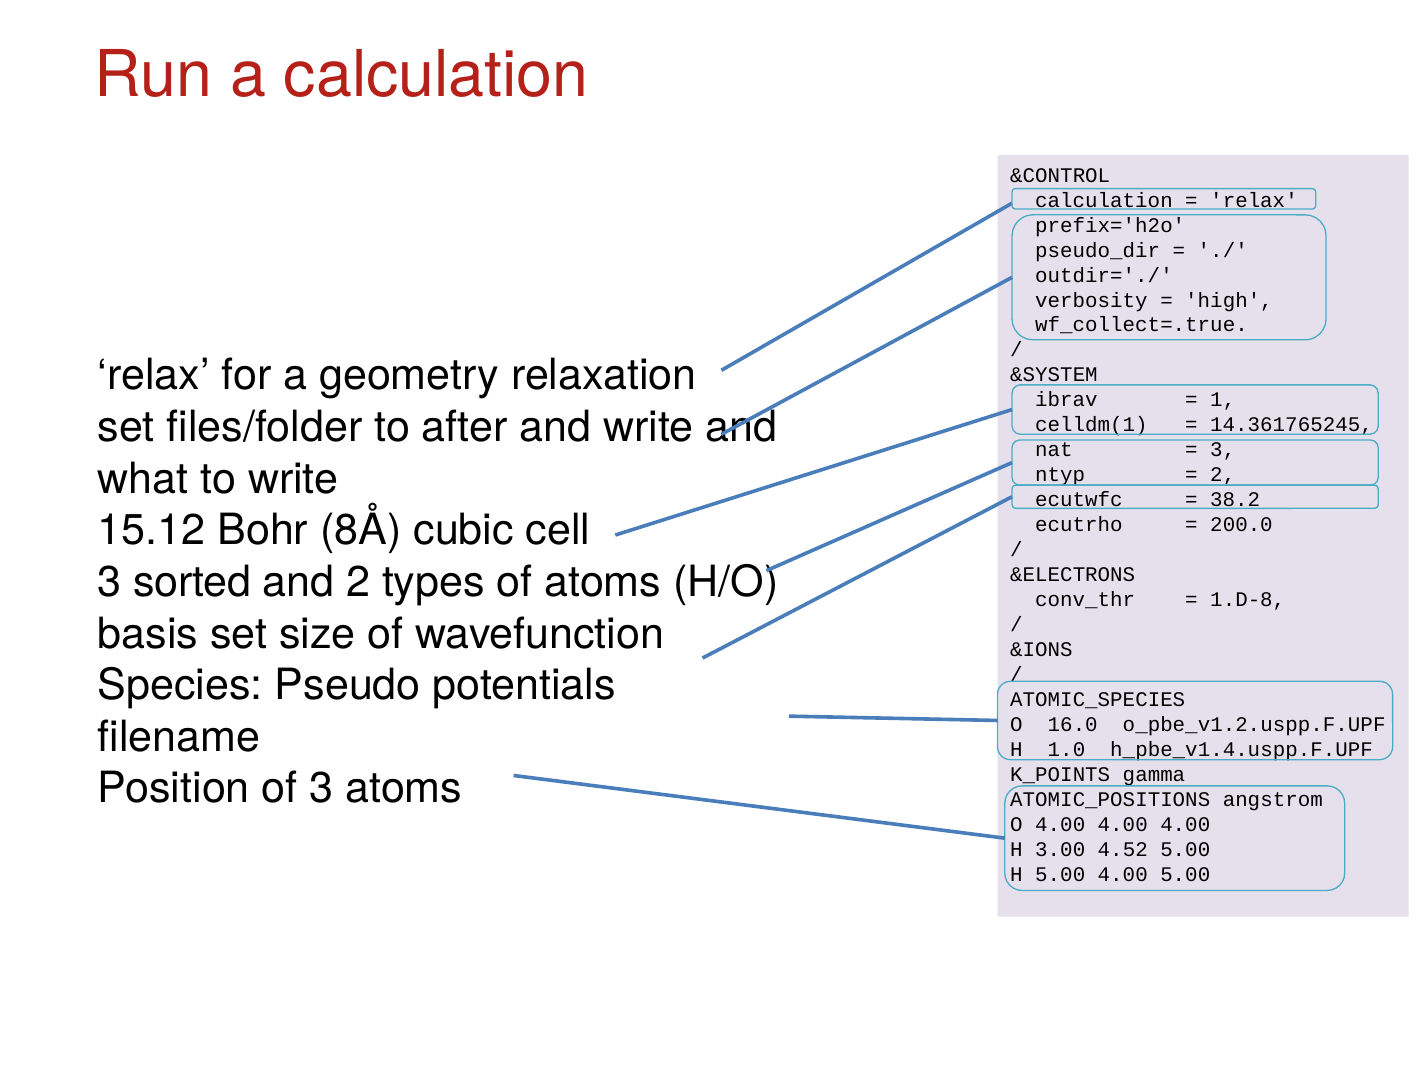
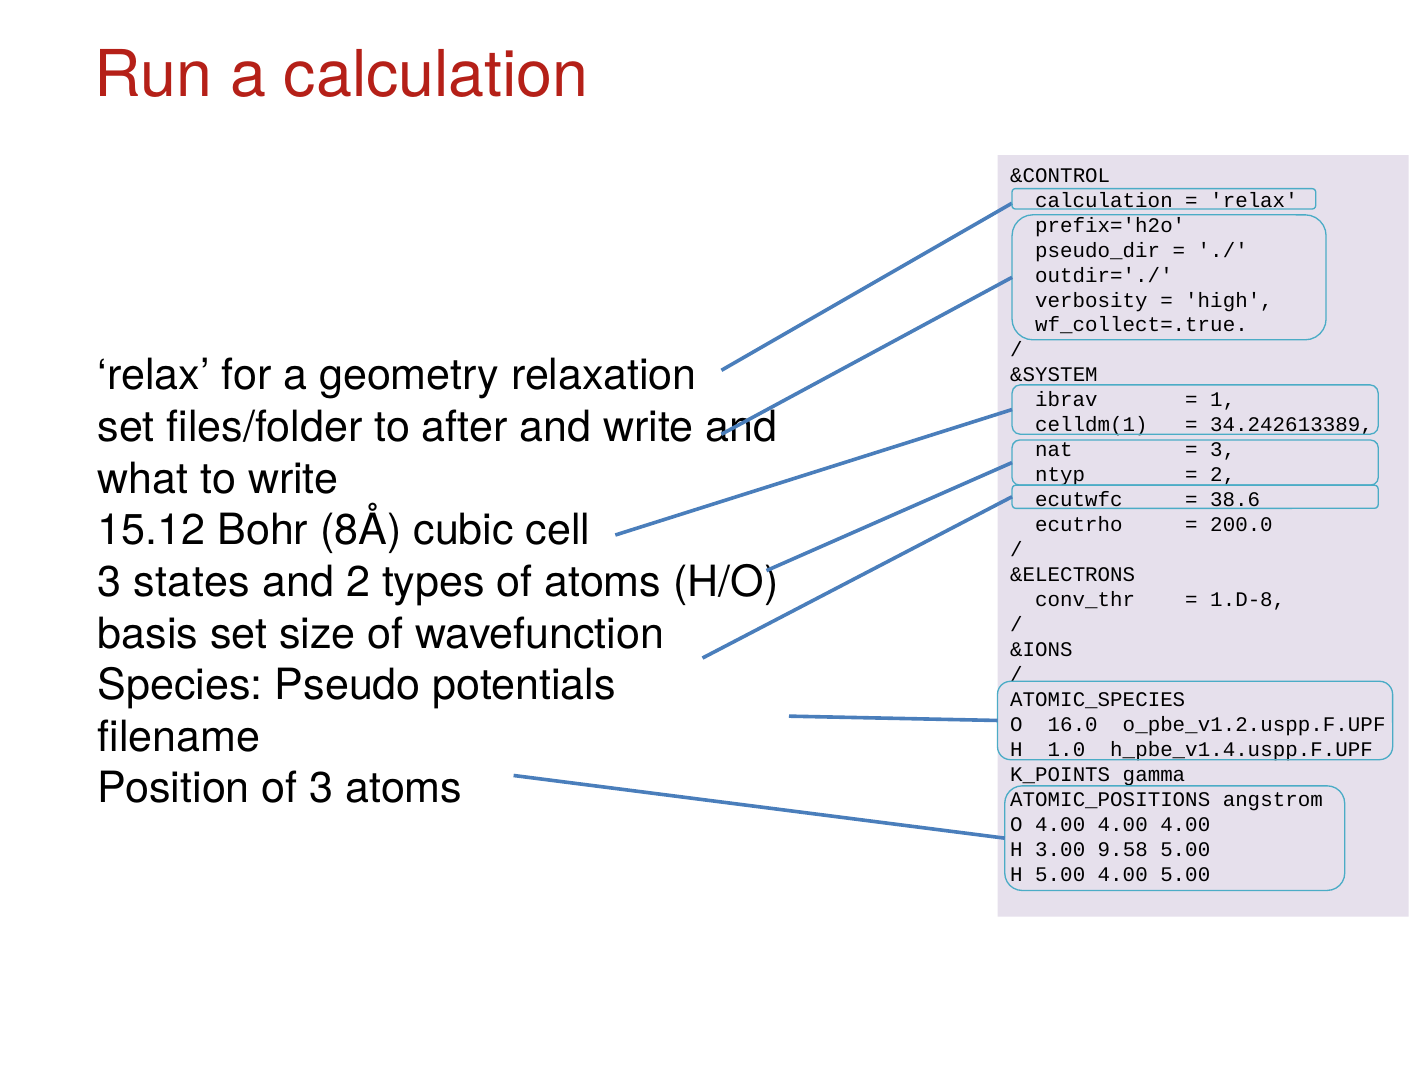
14.361765245: 14.361765245 -> 34.242613389
38.2: 38.2 -> 38.6
sorted: sorted -> states
4.52: 4.52 -> 9.58
